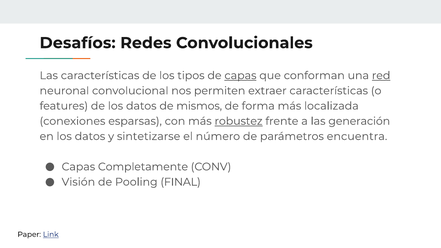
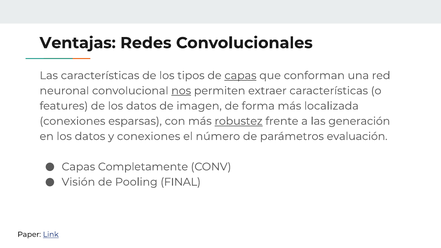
Desafíos: Desafíos -> Ventajas
red underline: present -> none
nos underline: none -> present
mismos: mismos -> imagen
y sintetizarse: sintetizarse -> conexiones
encuentra: encuentra -> evaluación
